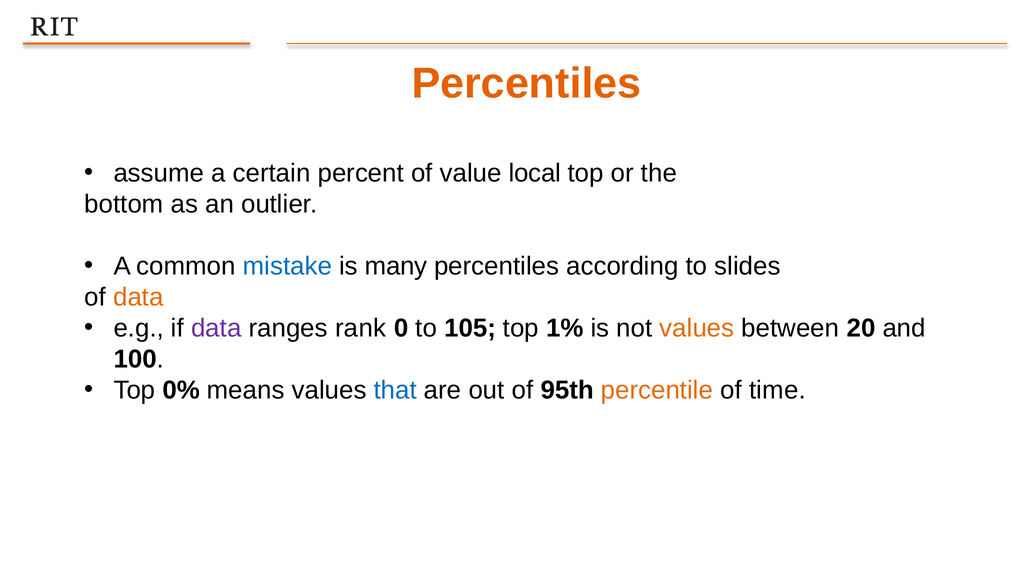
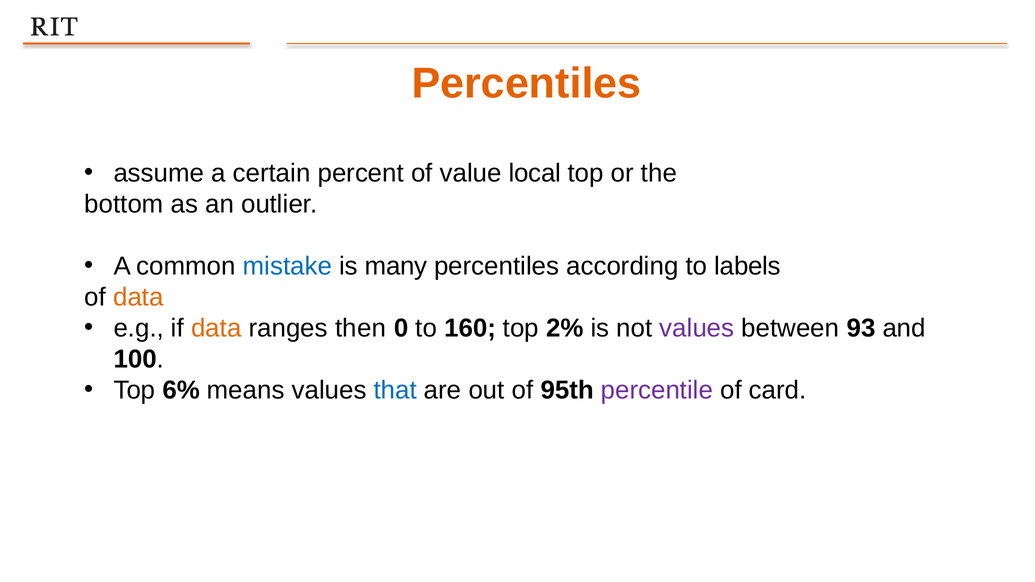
slides: slides -> labels
data at (216, 328) colour: purple -> orange
rank: rank -> then
105: 105 -> 160
1%: 1% -> 2%
values at (697, 328) colour: orange -> purple
20: 20 -> 93
0%: 0% -> 6%
percentile colour: orange -> purple
time: time -> card
